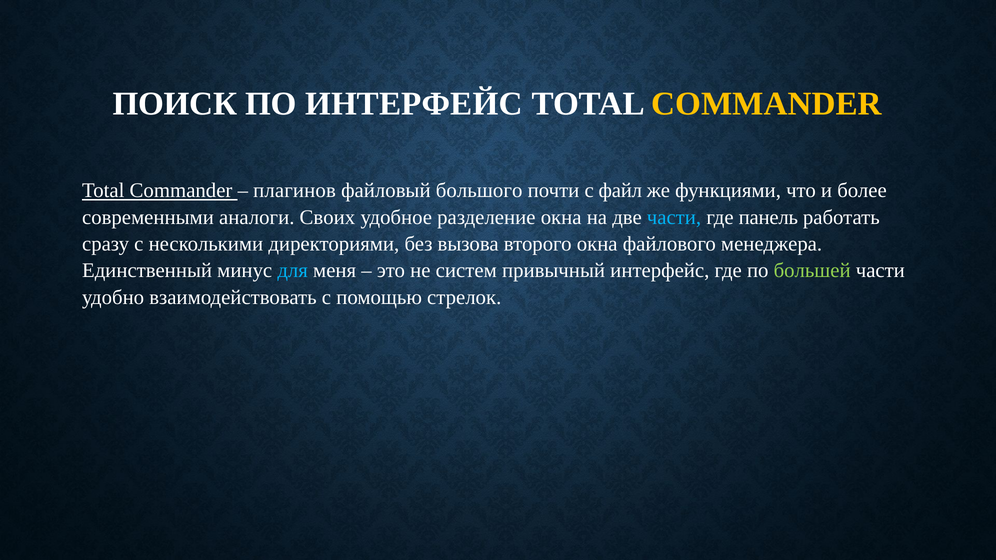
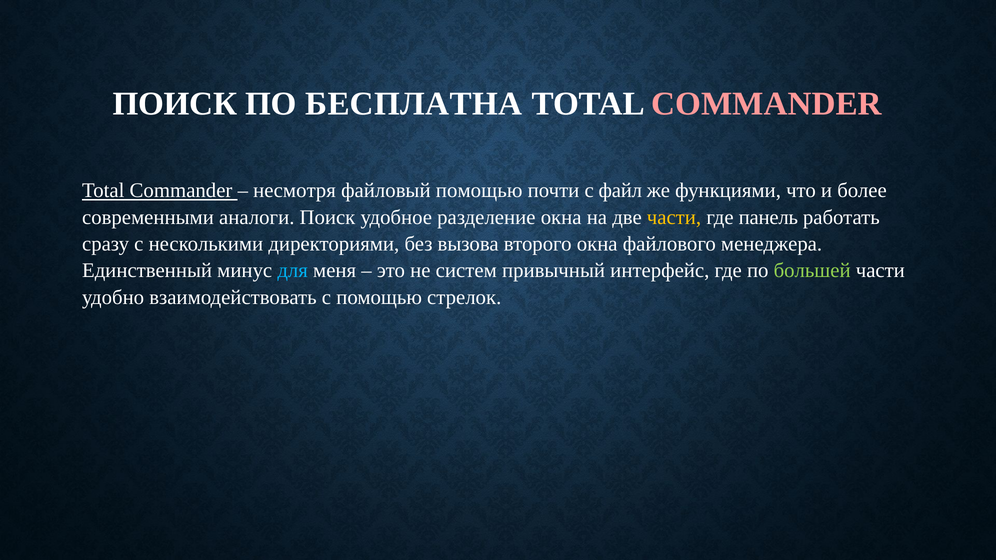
ПО ИНТЕРФЕЙС: ИНТЕРФЕЙС -> БЕСПЛАТНА
COMMANDER at (766, 104) colour: yellow -> pink
плагинов: плагинов -> несмотря
файловый большого: большого -> помощью
аналоги Своих: Своих -> Поиск
части at (674, 217) colour: light blue -> yellow
